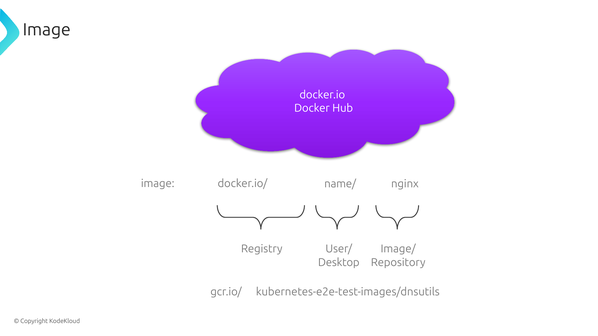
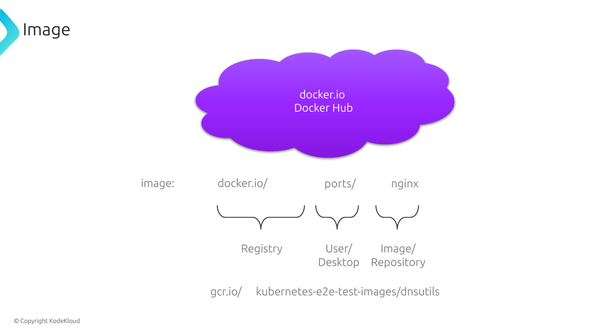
name/: name/ -> ports/
